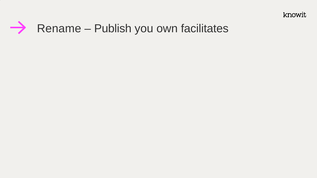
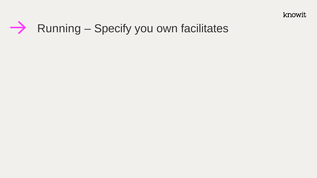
Rename: Rename -> Running
Publish: Publish -> Specify
